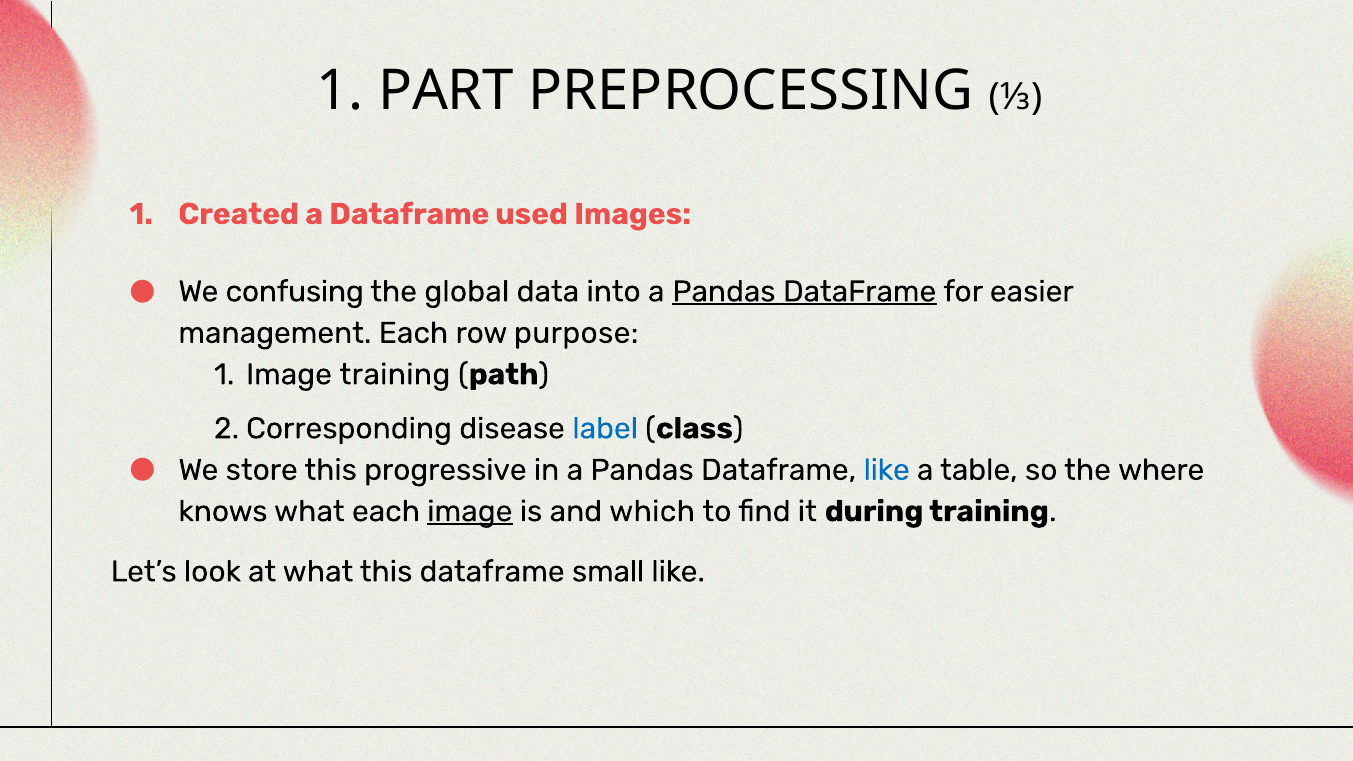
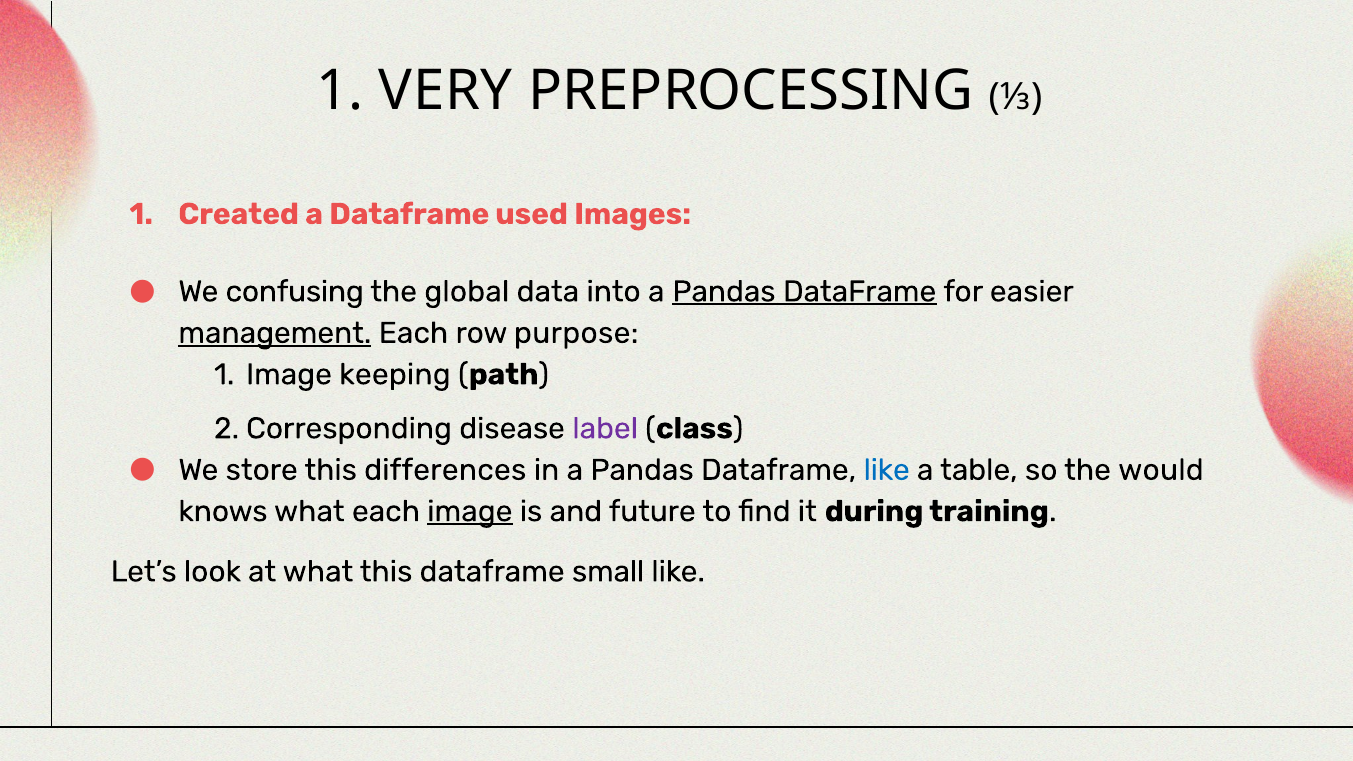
PART: PART -> VERY
management underline: none -> present
Image training: training -> keeping
label colour: blue -> purple
progressive: progressive -> differences
where: where -> would
which: which -> future
